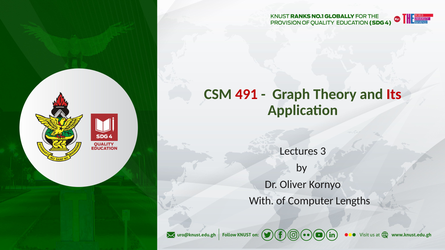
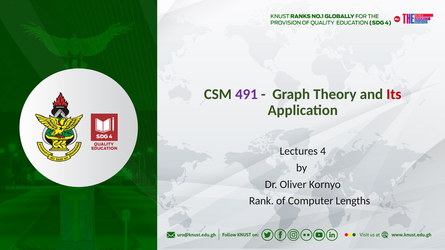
491 colour: red -> purple
3: 3 -> 4
With: With -> Rank
